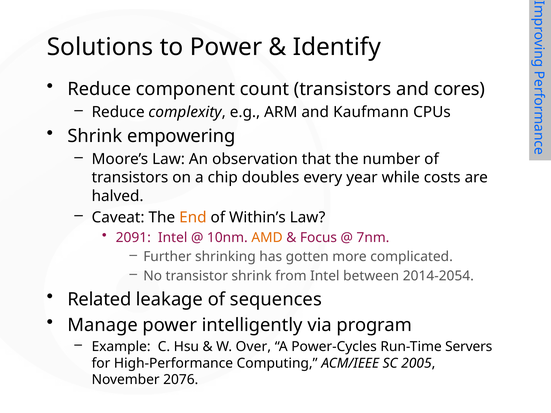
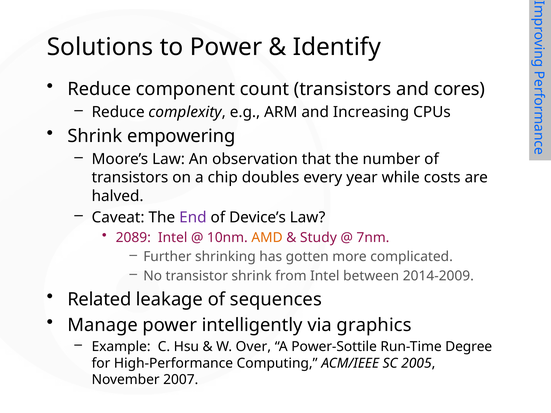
Kaufmann: Kaufmann -> Increasing
End colour: orange -> purple
Within’s: Within’s -> Device’s
2091: 2091 -> 2089
Focus: Focus -> Study
2014-2054: 2014-2054 -> 2014-2009
program: program -> graphics
Power-Cycles: Power-Cycles -> Power-Sottile
Servers: Servers -> Degree
2076: 2076 -> 2007
